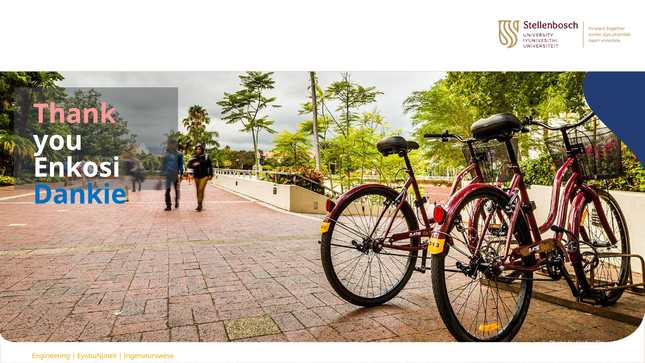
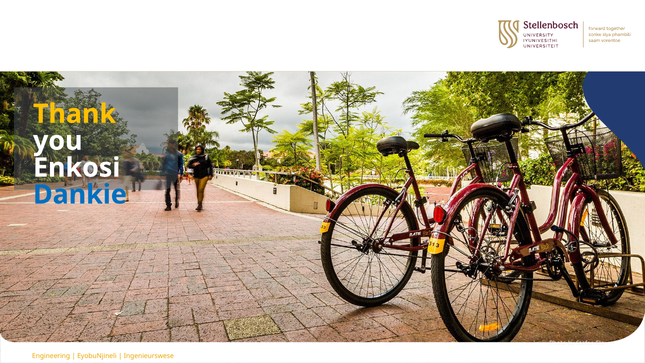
Thank colour: pink -> yellow
